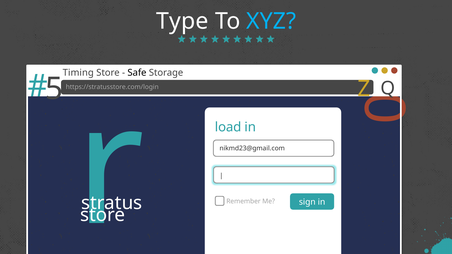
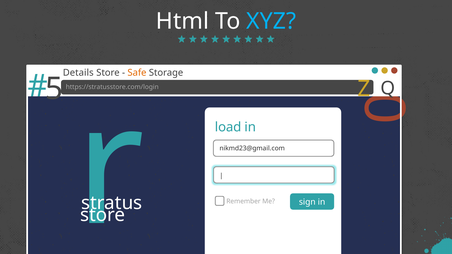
Type: Type -> Html
Timing: Timing -> Details
Safe colour: black -> orange
